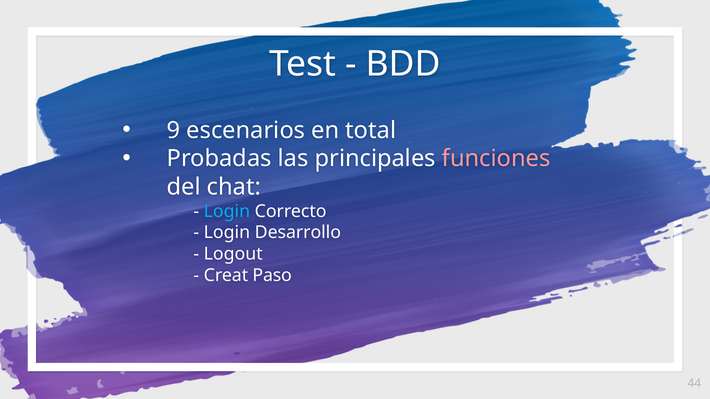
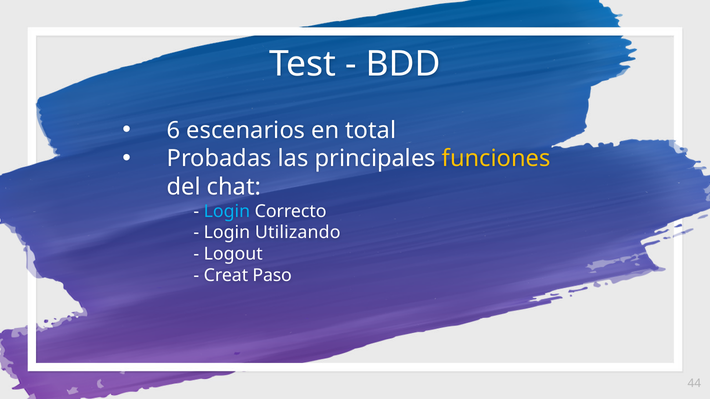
9: 9 -> 6
funciones colour: pink -> yellow
Desarrollo: Desarrollo -> Utilizando
